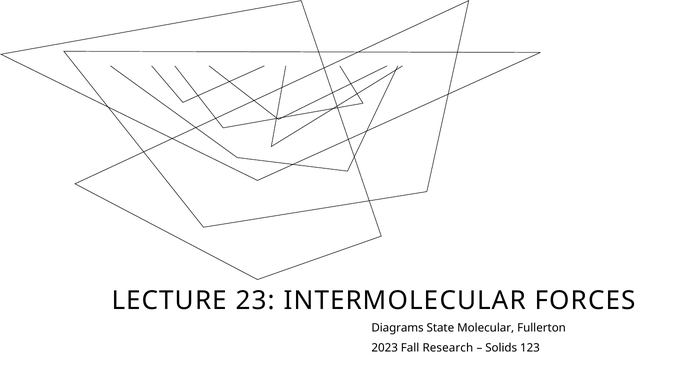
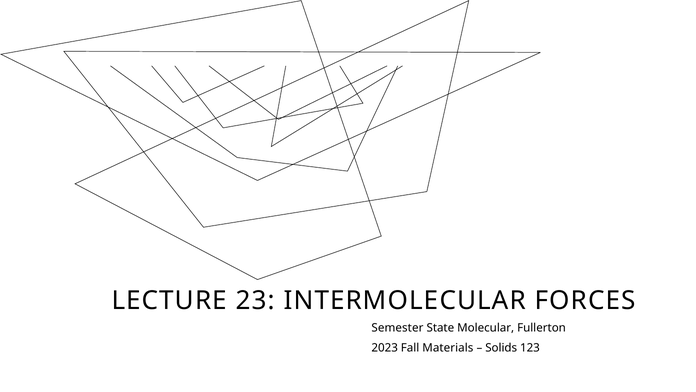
Diagrams: Diagrams -> Semester
Research: Research -> Materials
